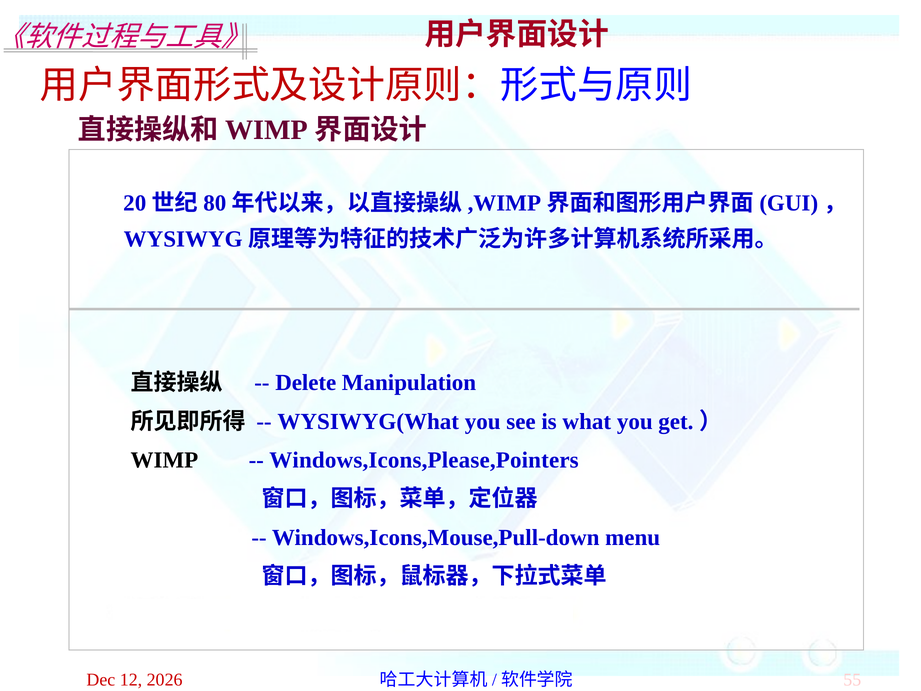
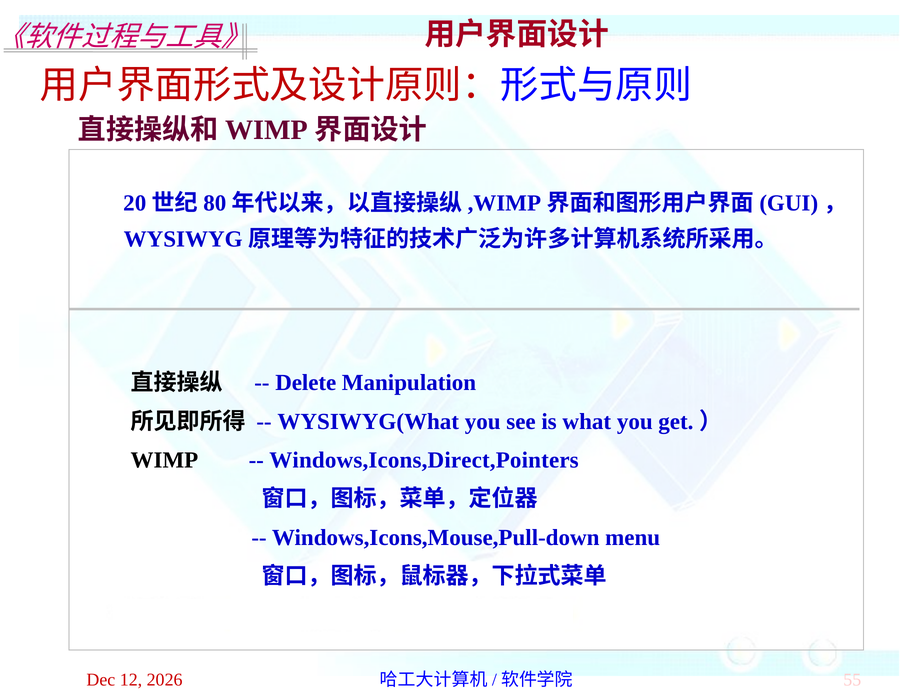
Windows,Icons,Please,Pointers: Windows,Icons,Please,Pointers -> Windows,Icons,Direct,Pointers
